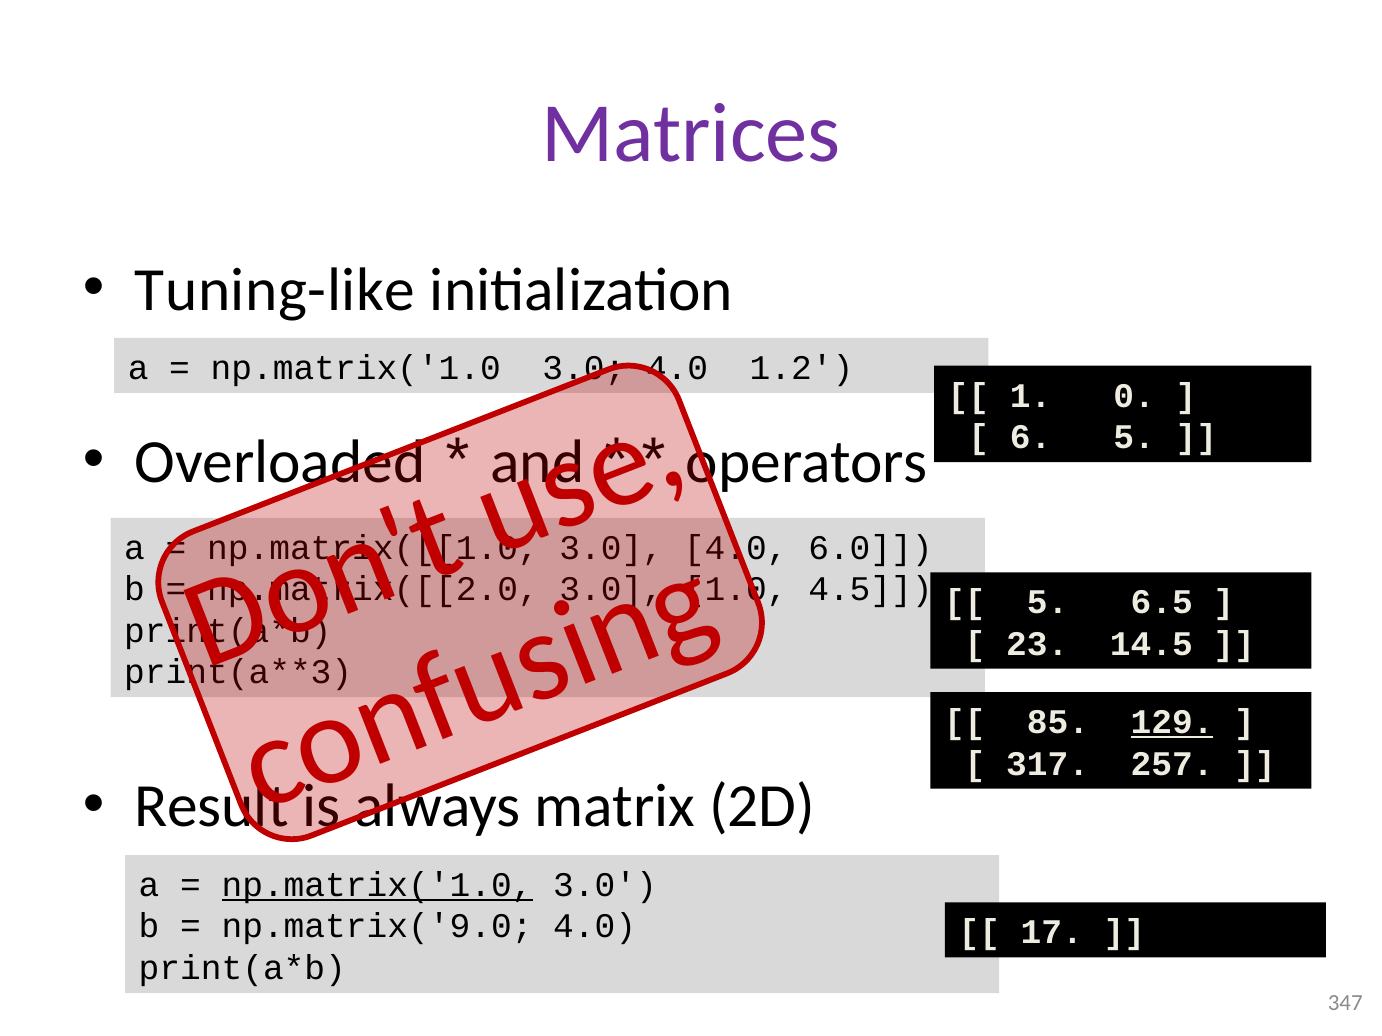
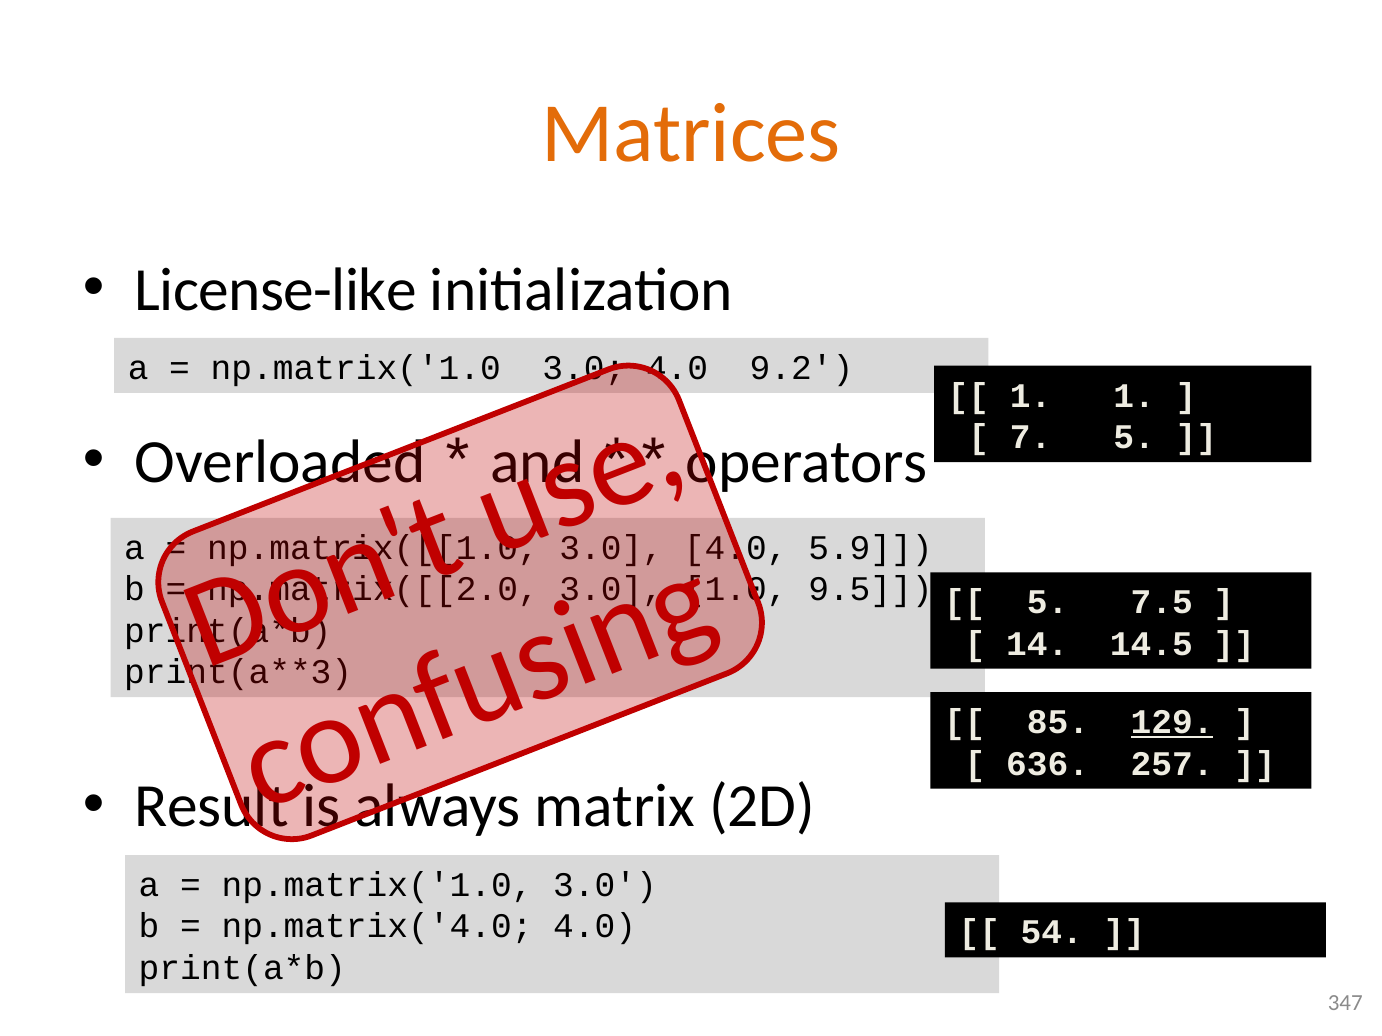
Matrices colour: purple -> orange
Tuning-like: Tuning-like -> License-like
1.2: 1.2 -> 9.2
1 0: 0 -> 1
6: 6 -> 7
6.0: 6.0 -> 5.9
4.5: 4.5 -> 9.5
6.5: 6.5 -> 7.5
23: 23 -> 14
317: 317 -> 636
np.matrix('1.0 at (377, 886) underline: present -> none
np.matrix('9.0: np.matrix('9.0 -> np.matrix('4.0
17: 17 -> 54
